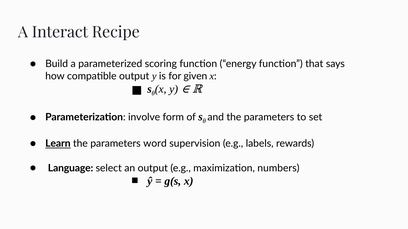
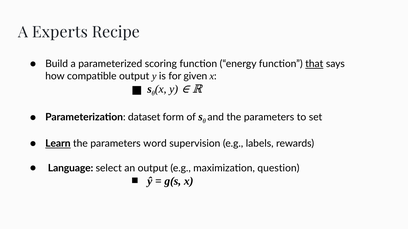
Interact: Interact -> Experts
that underline: none -> present
involve: involve -> dataset
numbers: numbers -> question
